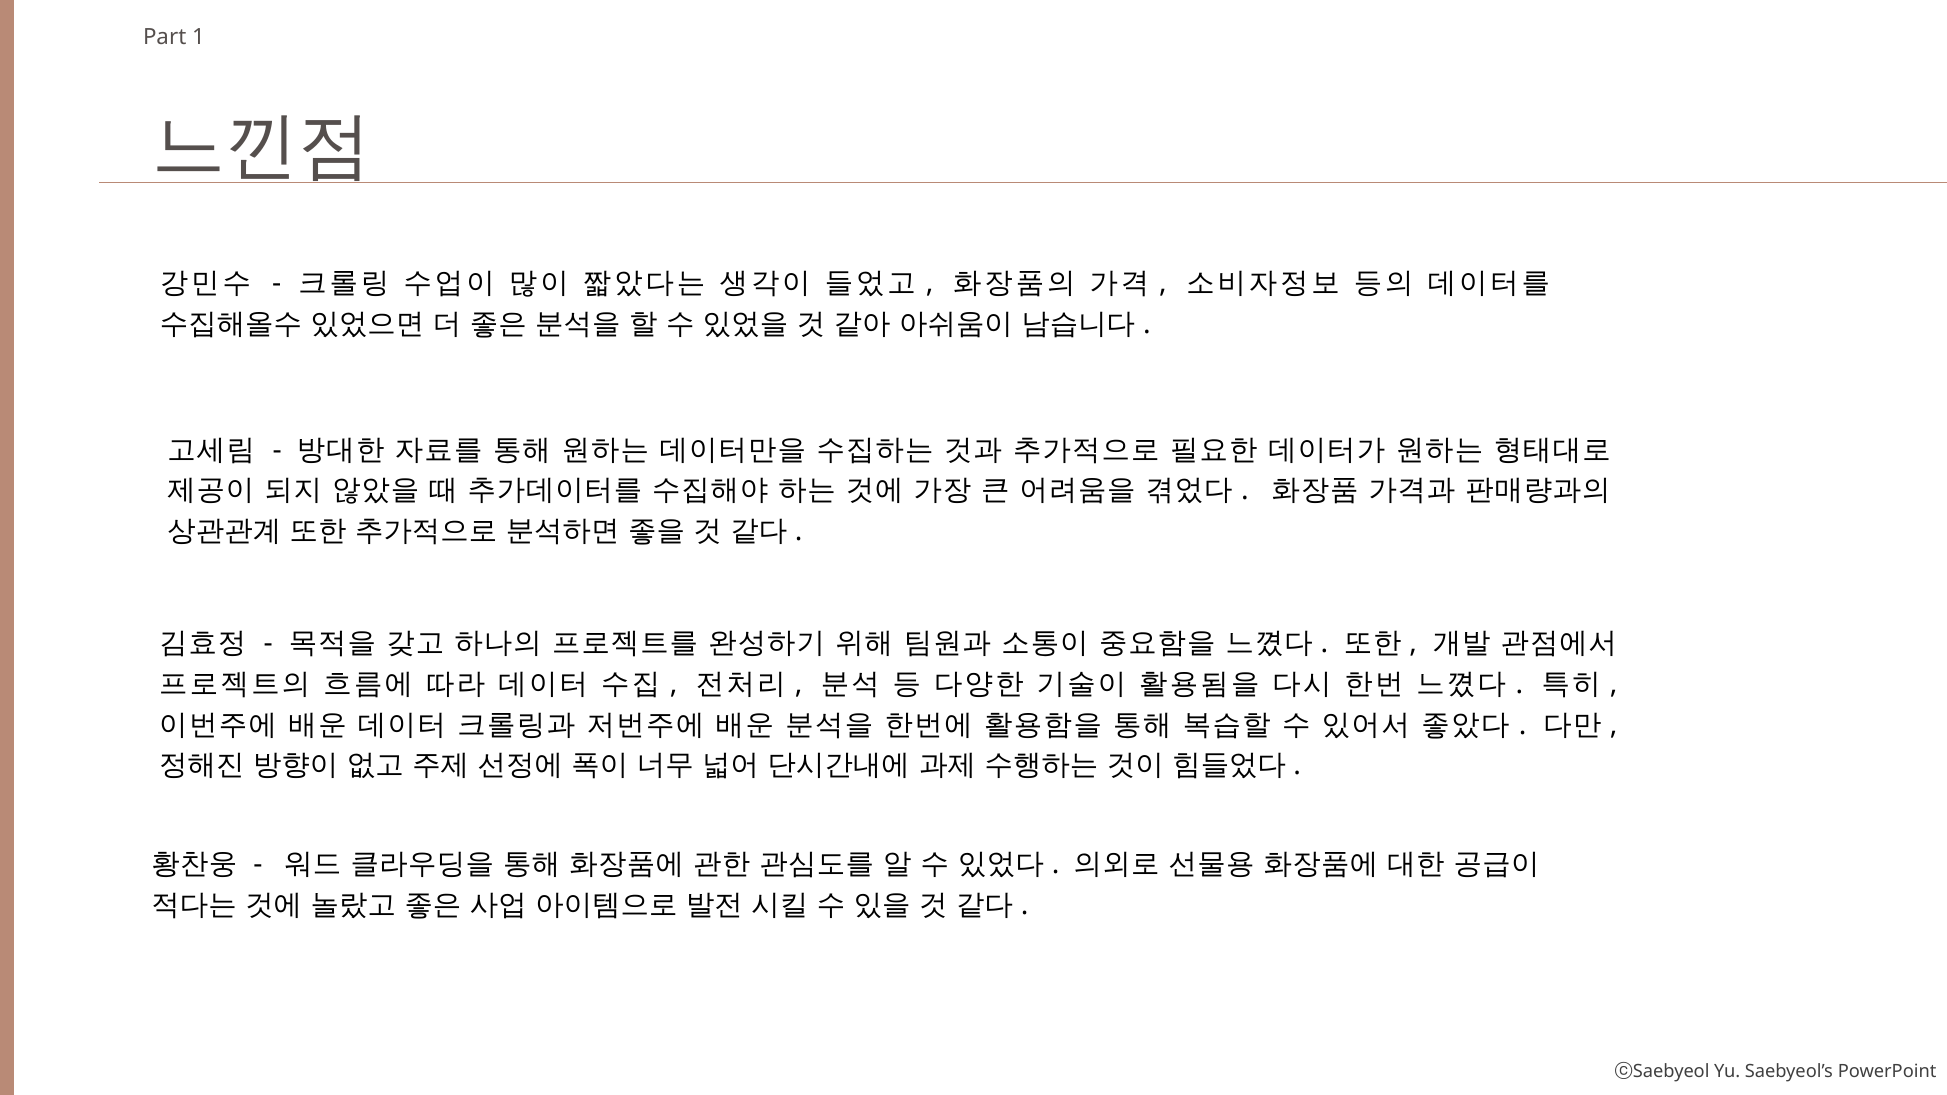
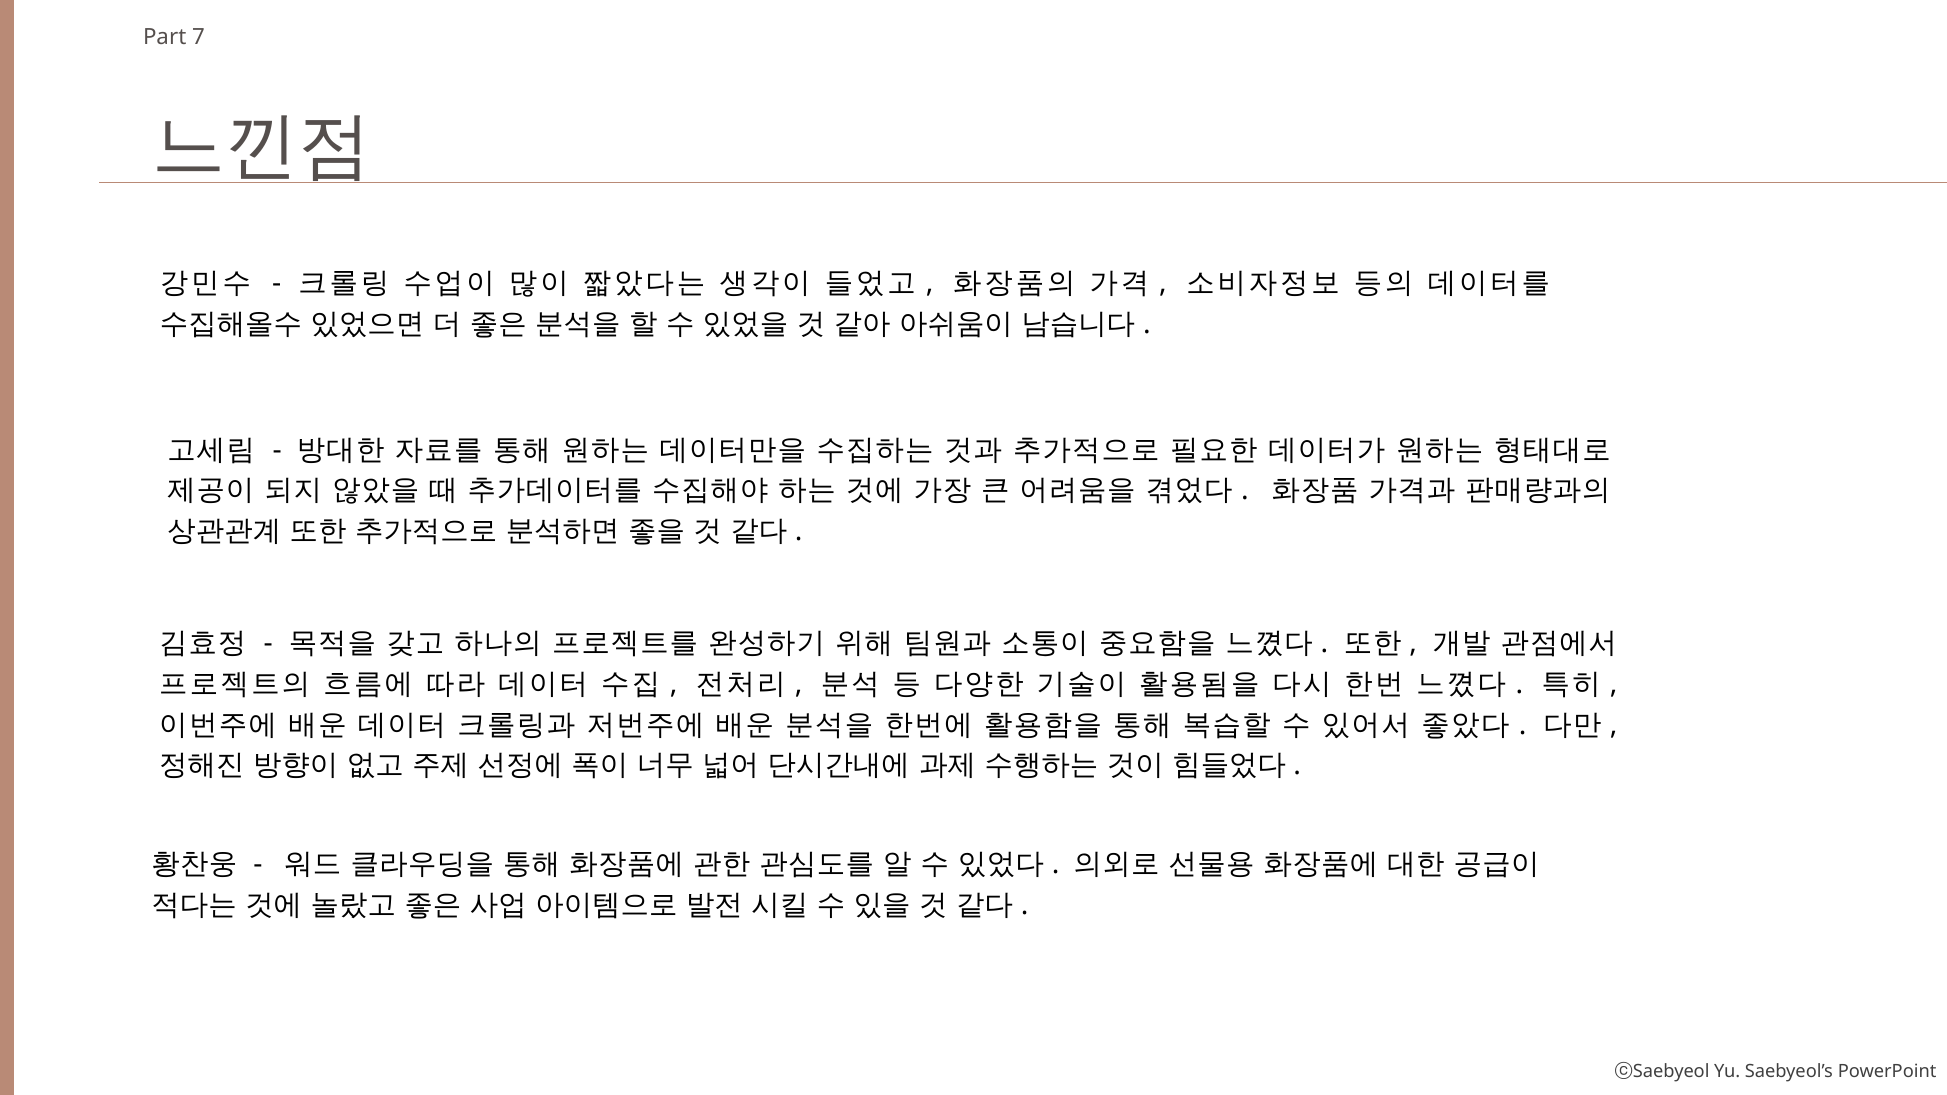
1: 1 -> 7
